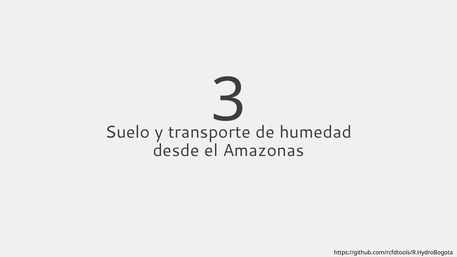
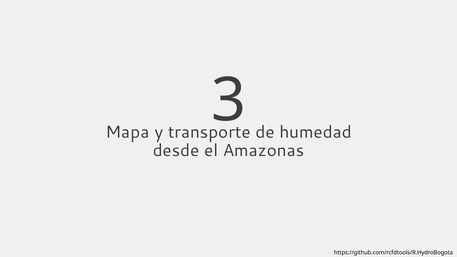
Suelo: Suelo -> Mapa
